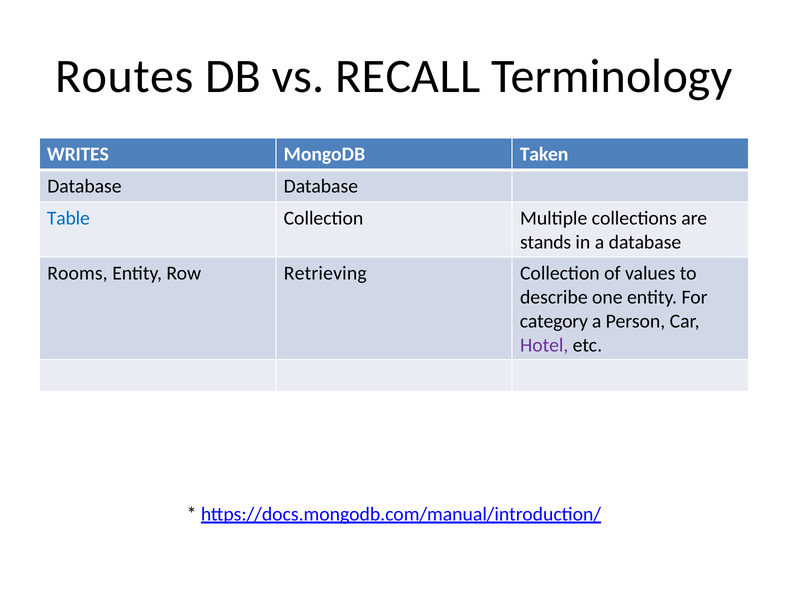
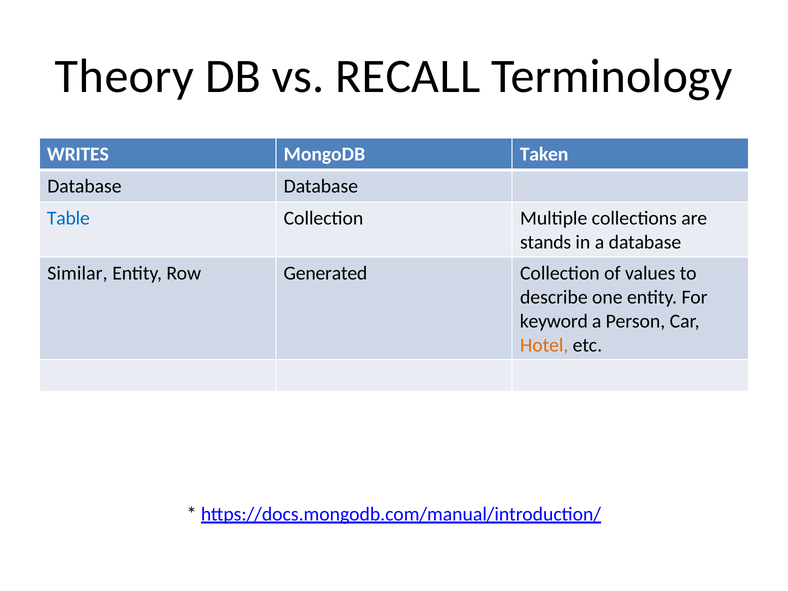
Routes: Routes -> Theory
Rooms: Rooms -> Similar
Retrieving: Retrieving -> Generated
category: category -> keyword
Hotel colour: purple -> orange
